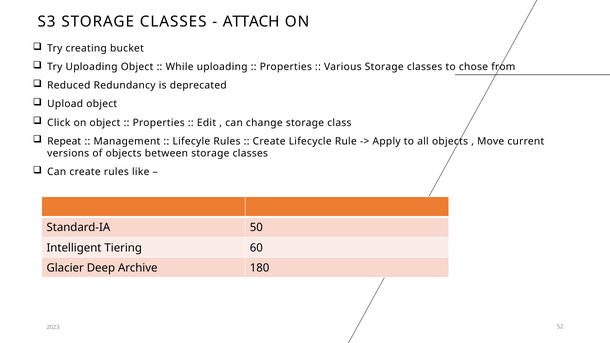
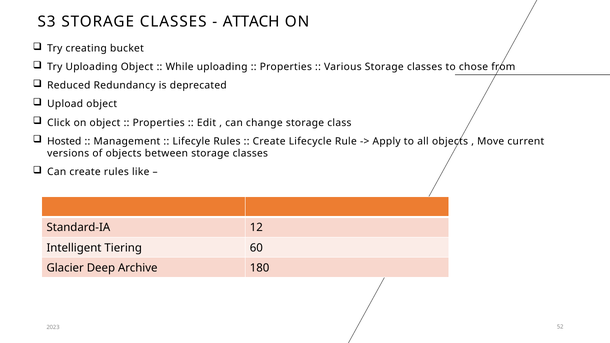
Repeat: Repeat -> Hosted
50: 50 -> 12
